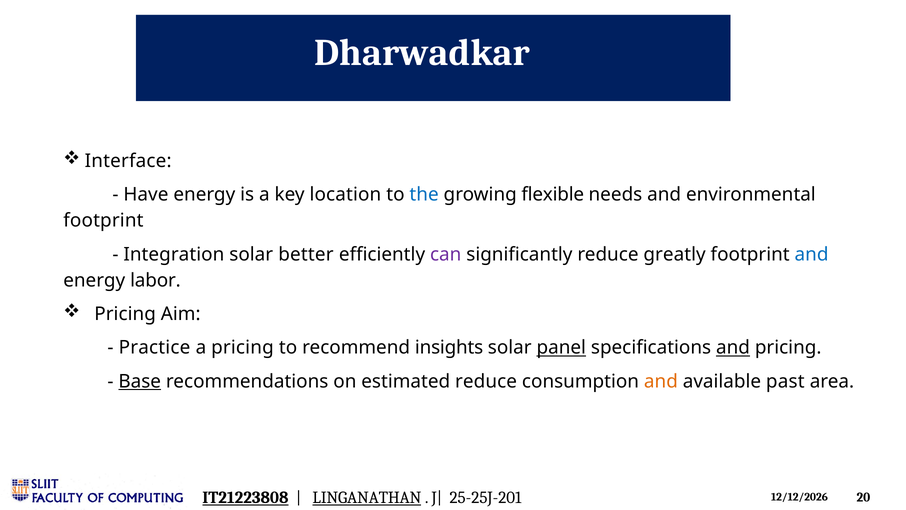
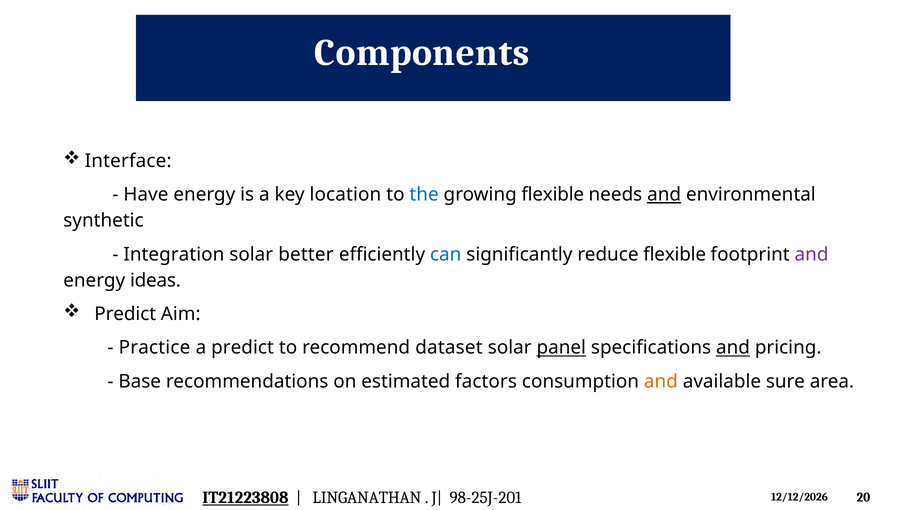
Dharwadkar: Dharwadkar -> Components
and at (664, 195) underline: none -> present
footprint at (103, 221): footprint -> synthetic
can colour: purple -> blue
reduce greatly: greatly -> flexible
and at (812, 254) colour: blue -> purple
labor: labor -> ideas
Pricing at (125, 314): Pricing -> Predict
a pricing: pricing -> predict
insights: insights -> dataset
Base underline: present -> none
estimated reduce: reduce -> factors
past: past -> sure
LINGANATHAN underline: present -> none
25-25J-201: 25-25J-201 -> 98-25J-201
